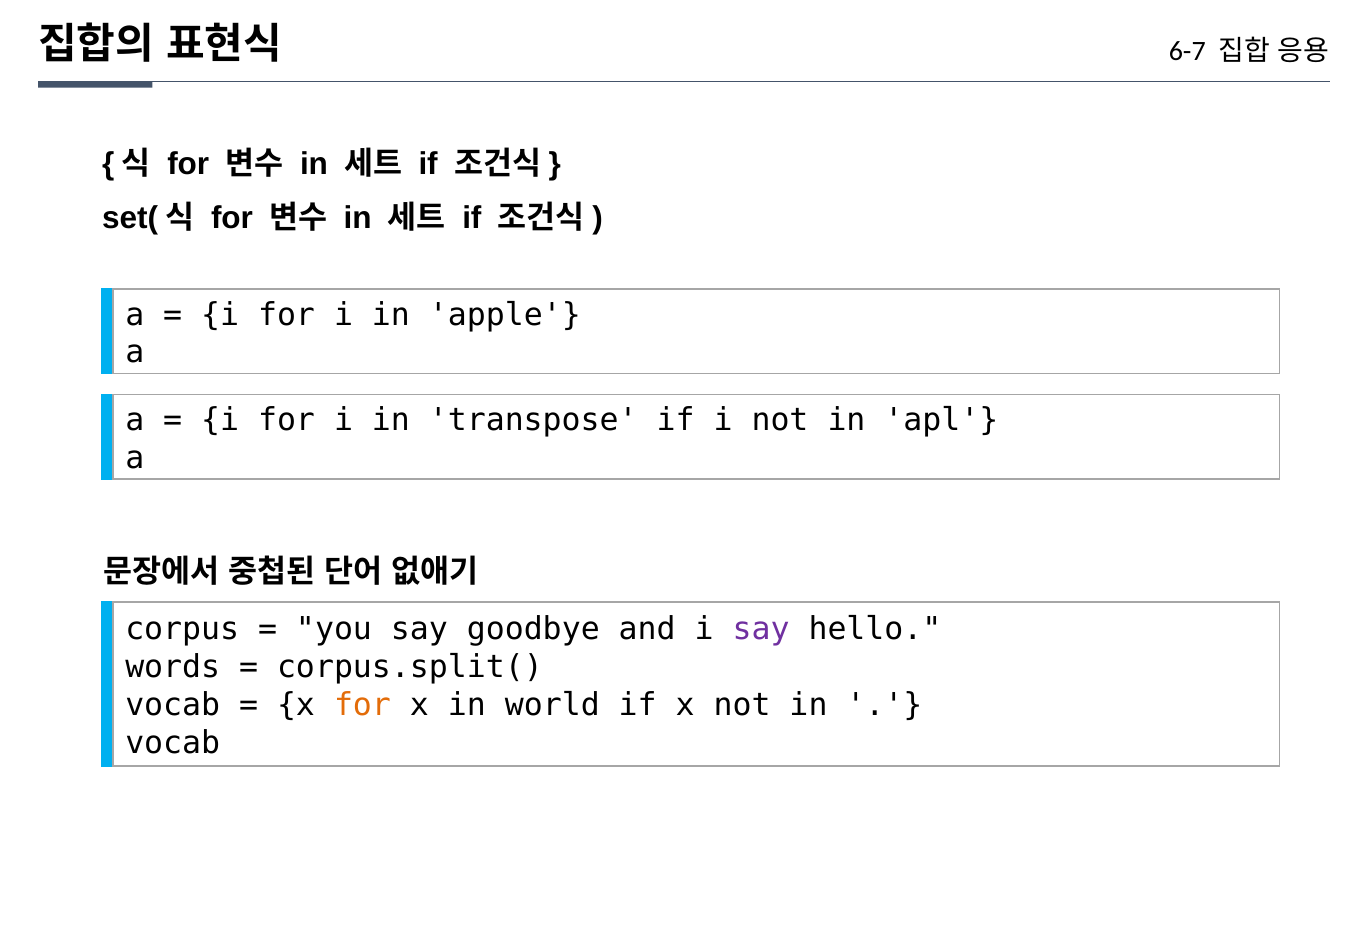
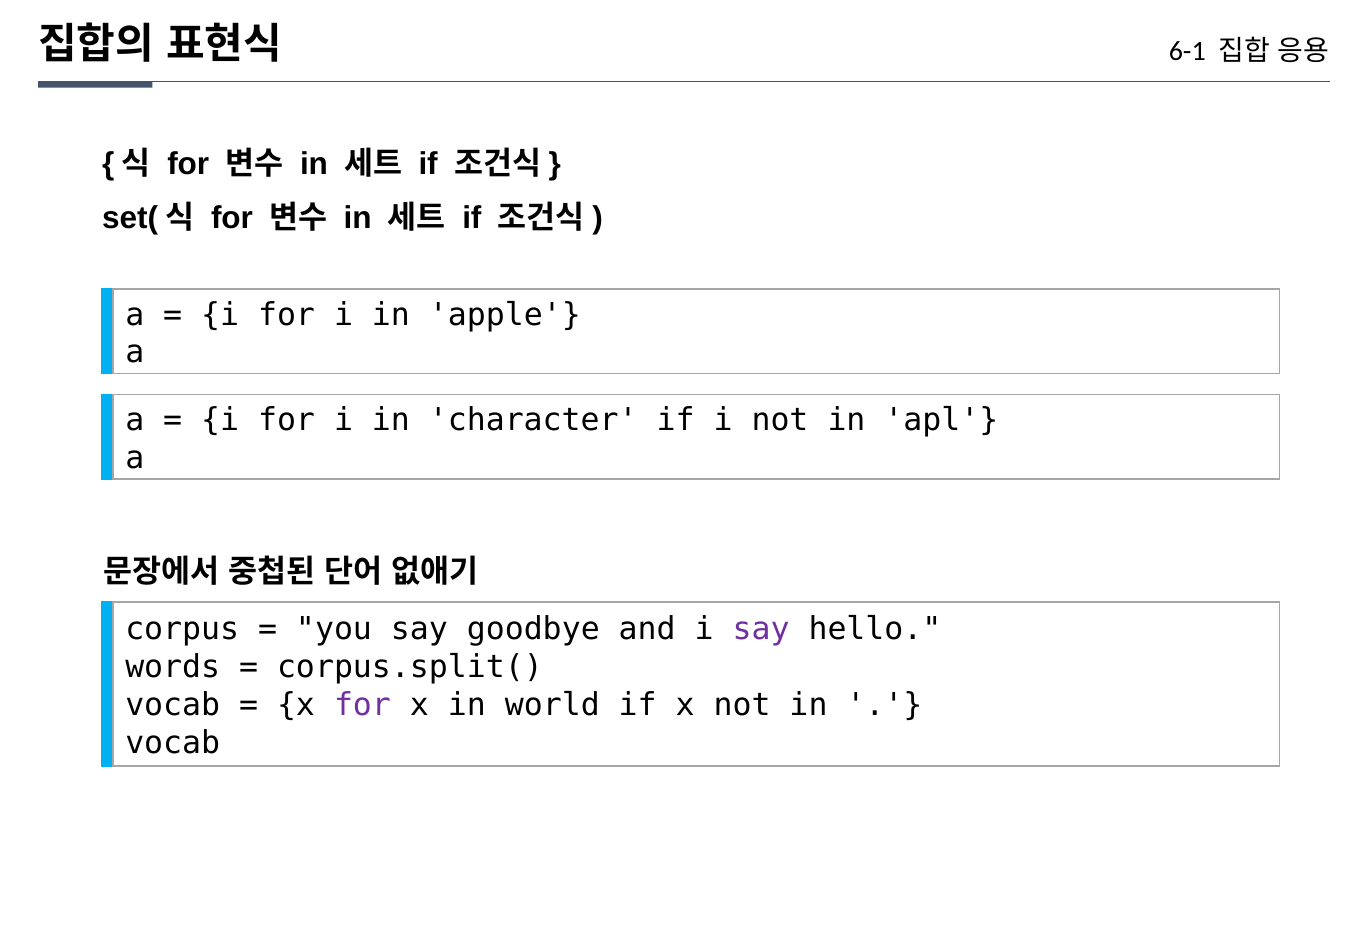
6-7: 6-7 -> 6-1
transpose: transpose -> character
for at (362, 705) colour: orange -> purple
